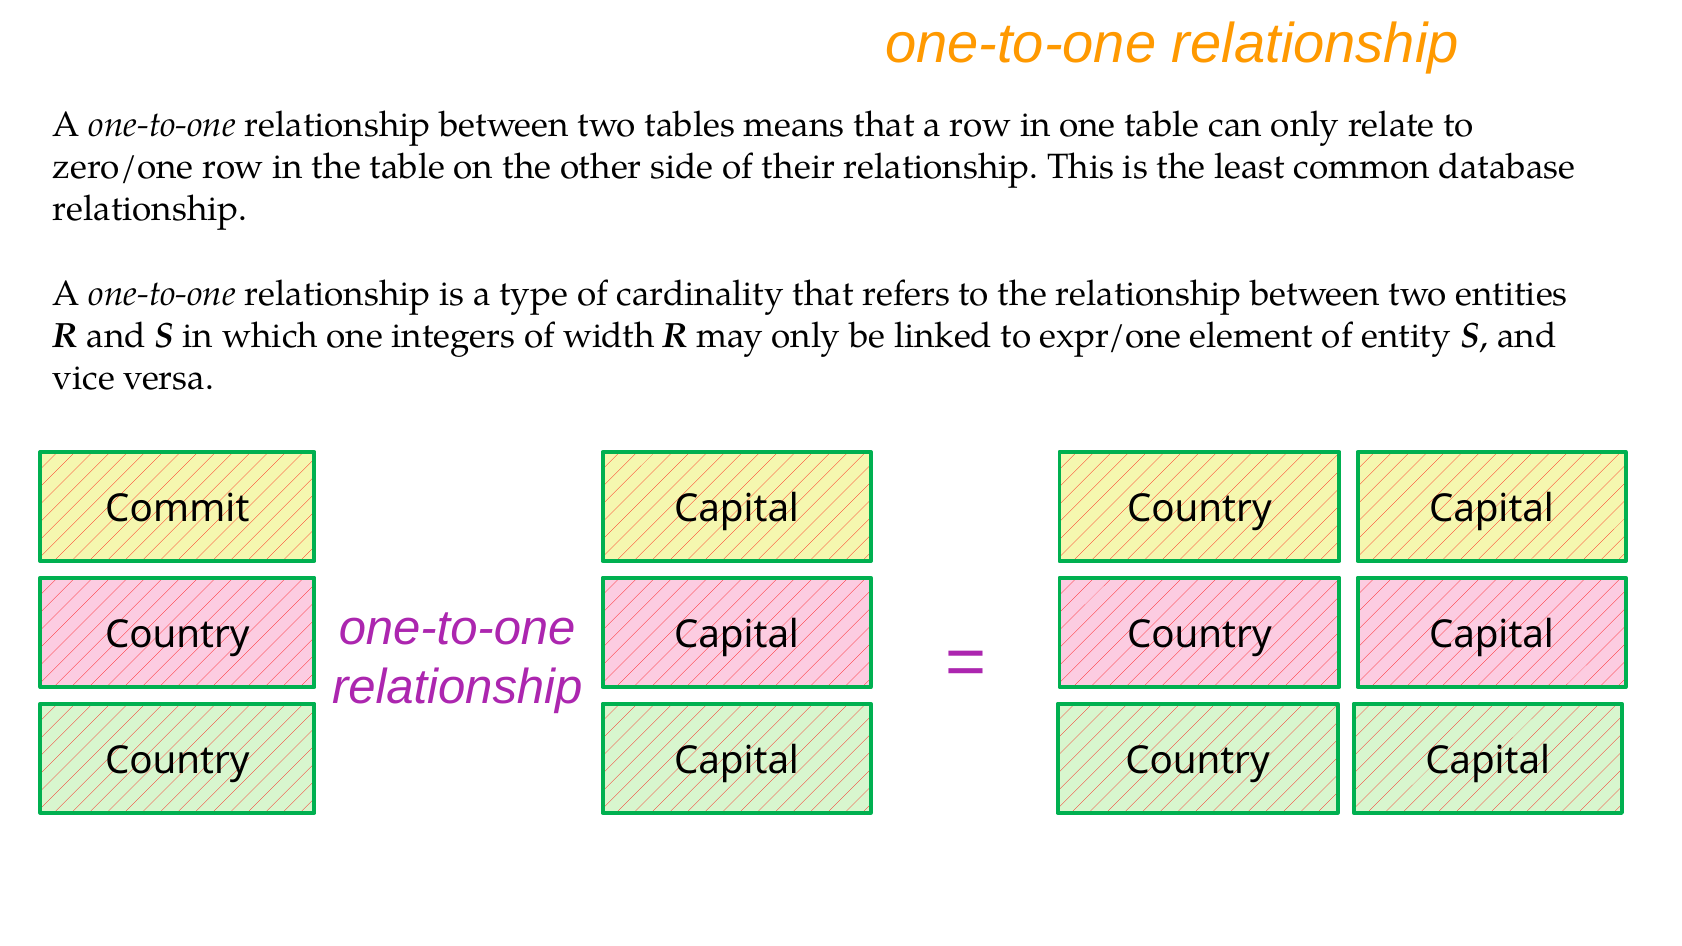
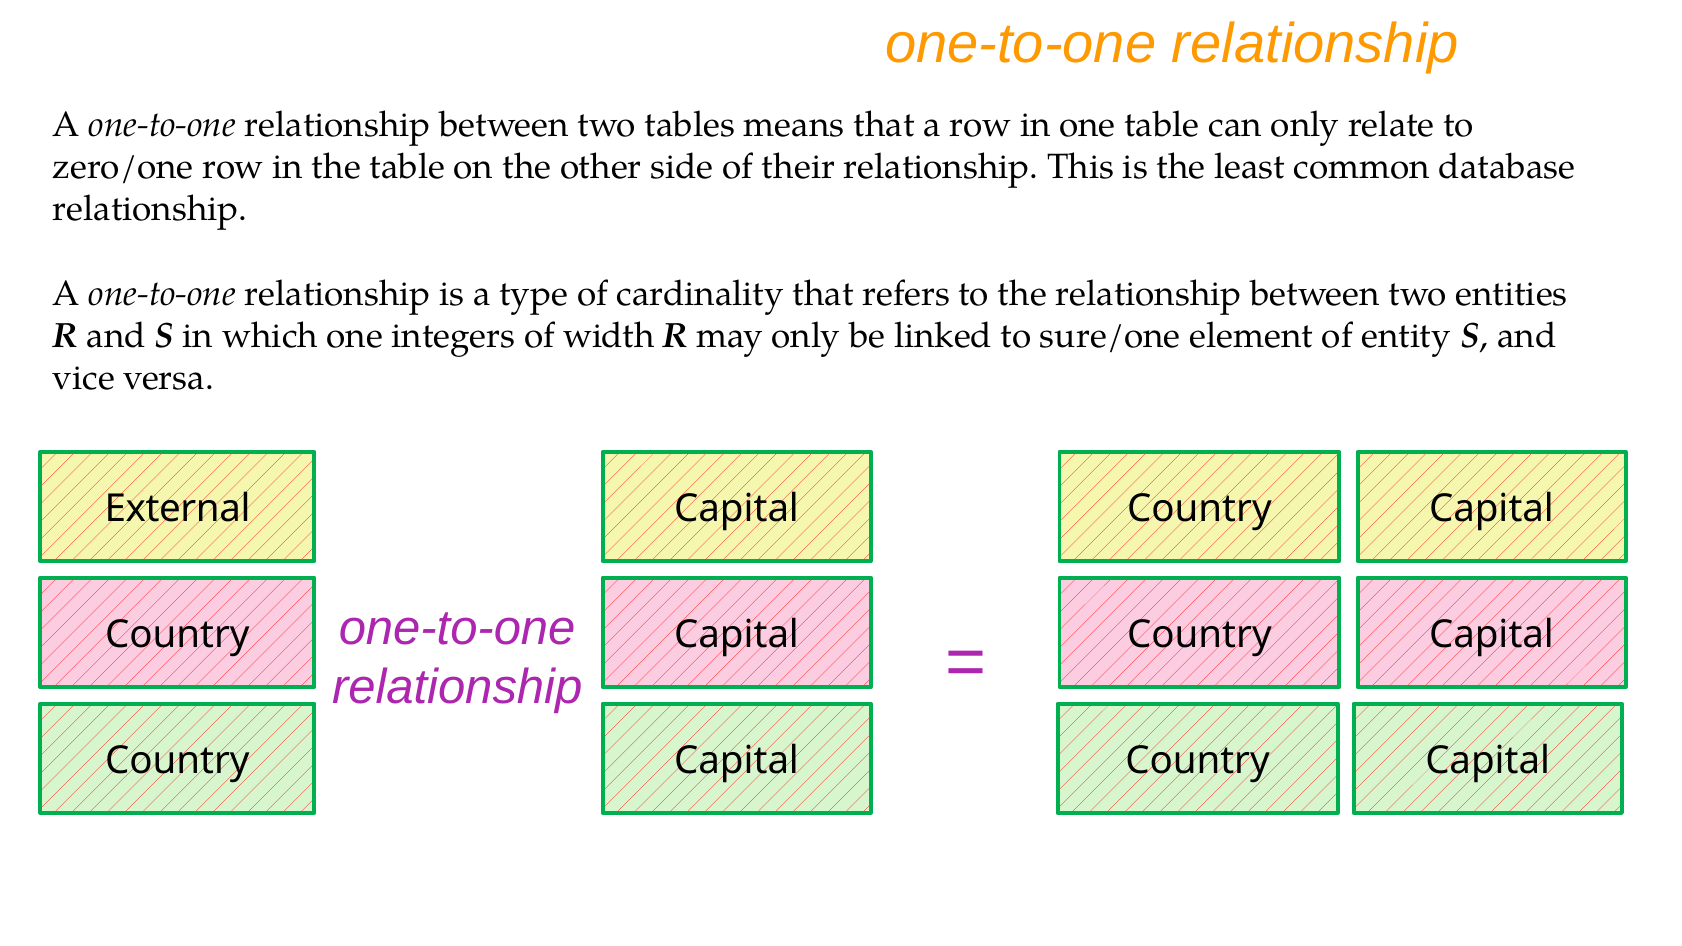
expr/one: expr/one -> sure/one
Commit: Commit -> External
